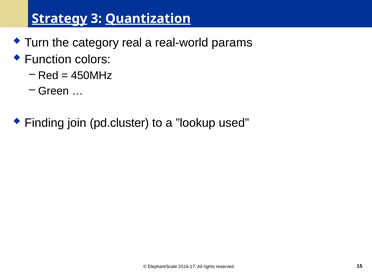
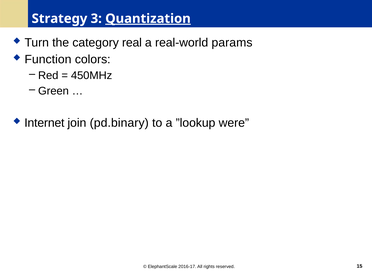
Strategy underline: present -> none
Finding: Finding -> Internet
pd.cluster: pd.cluster -> pd.binary
used: used -> were
